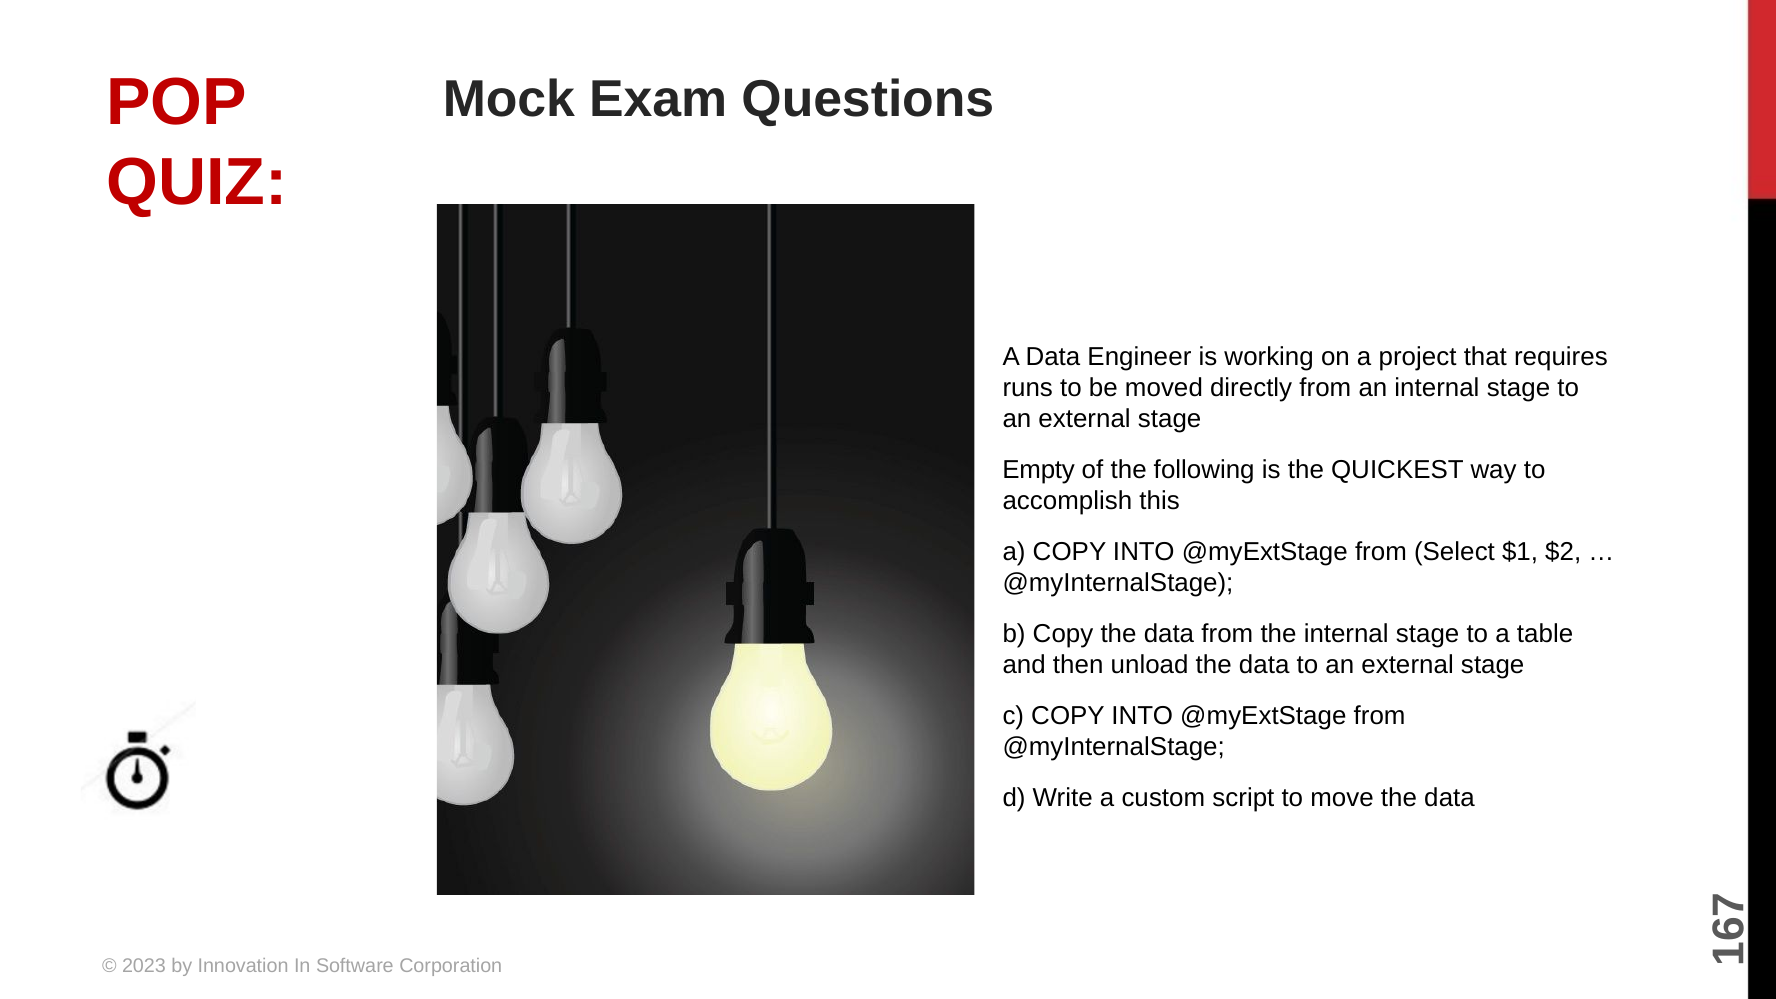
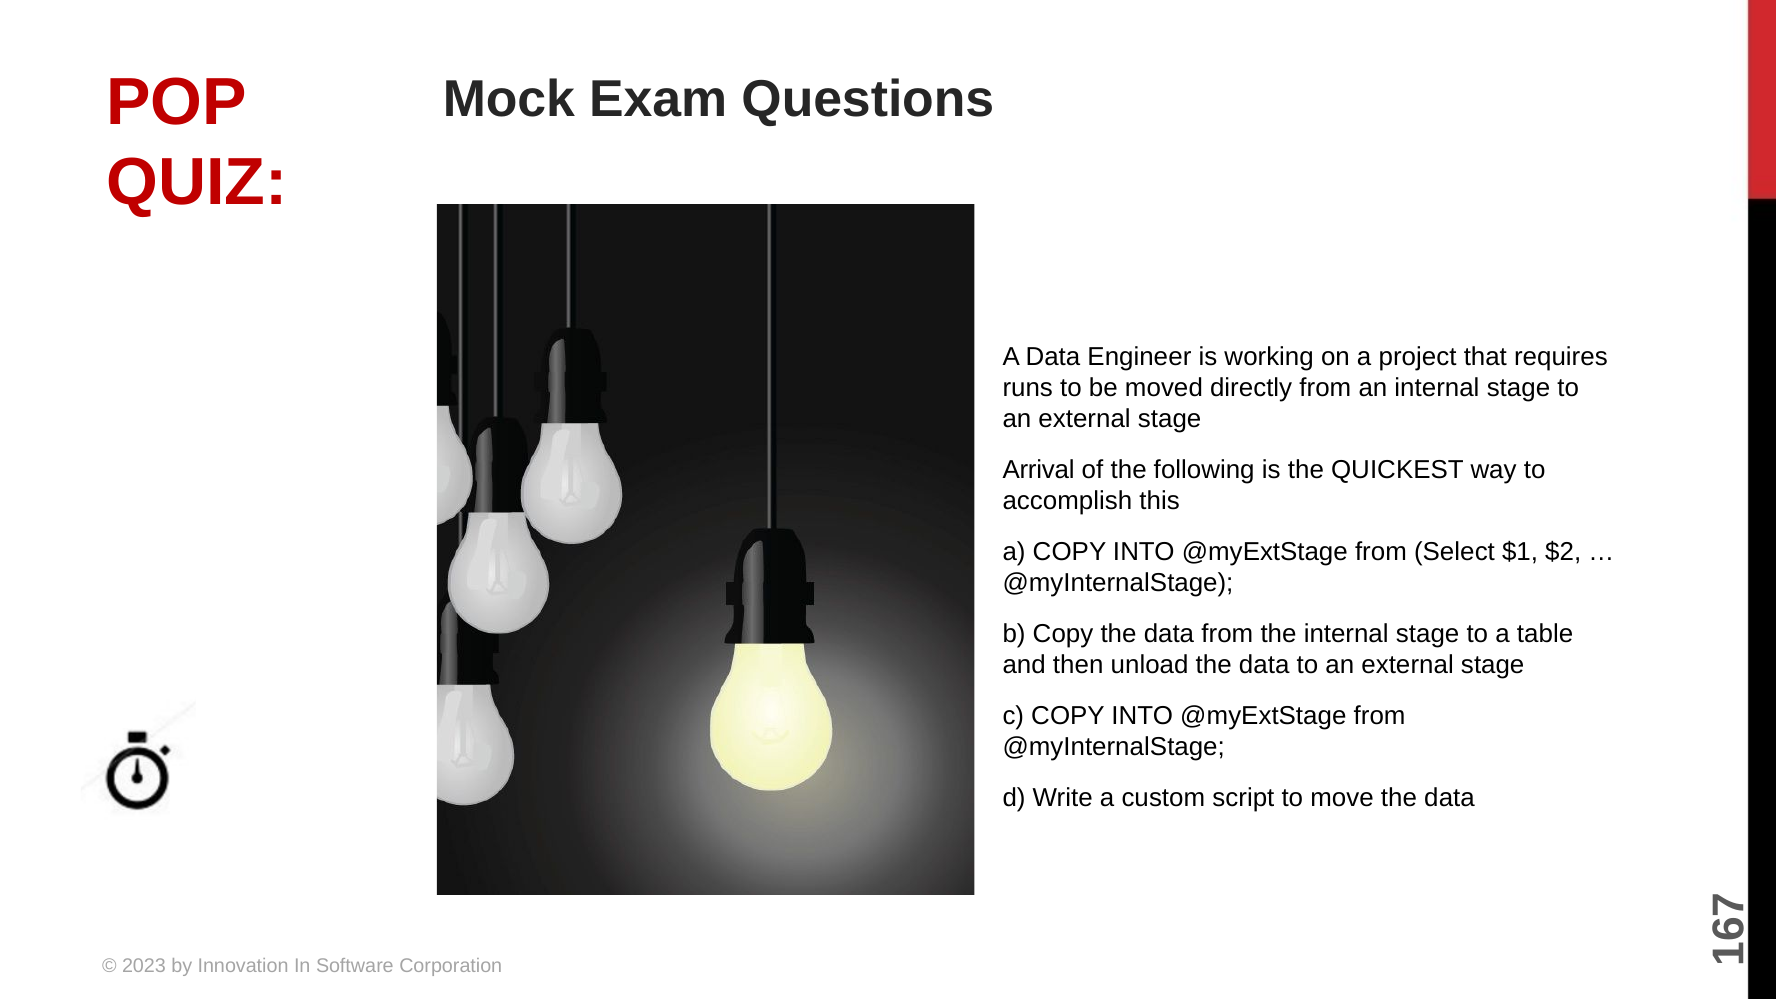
Empty: Empty -> Arrival
